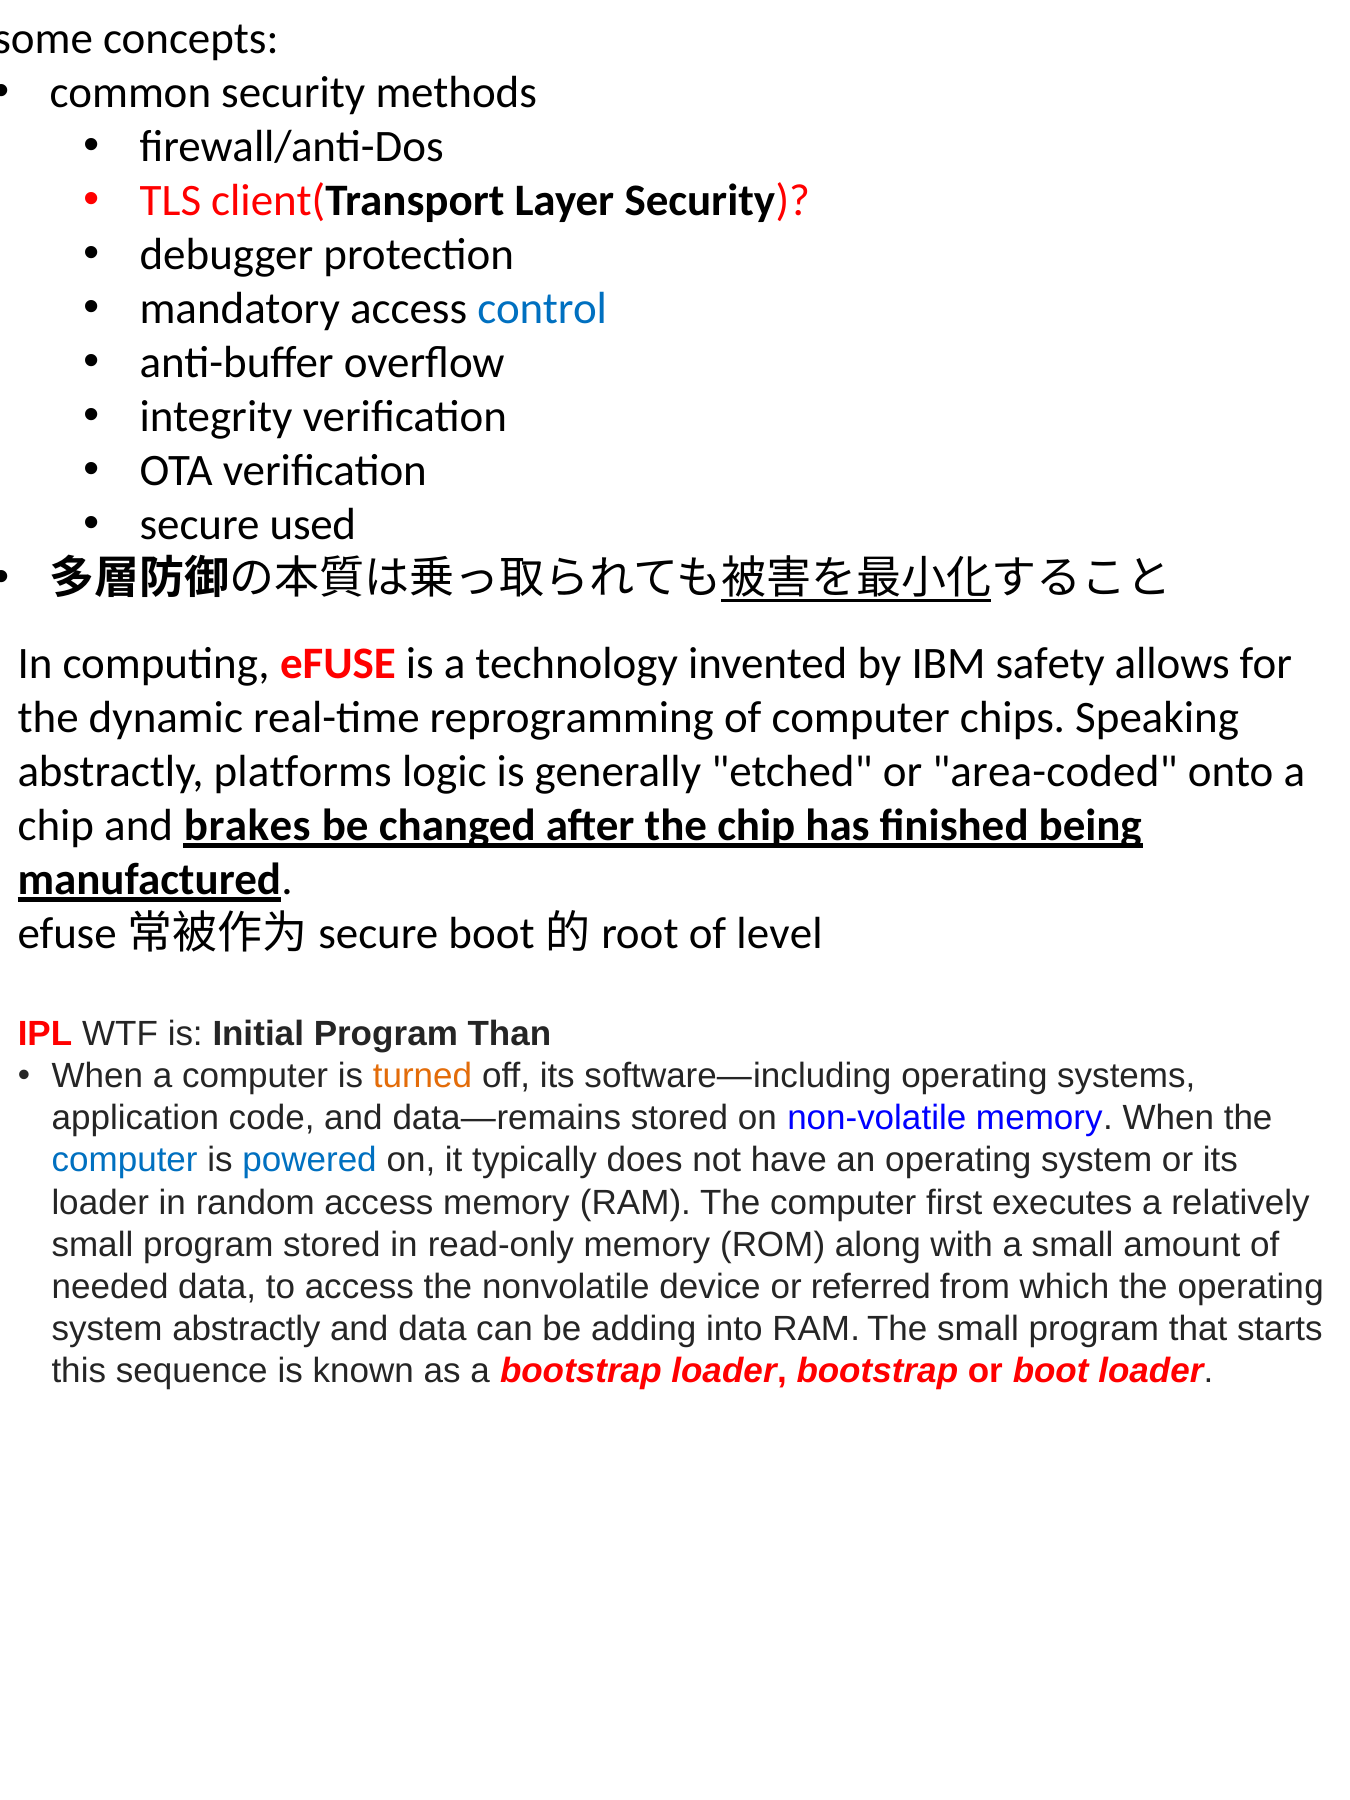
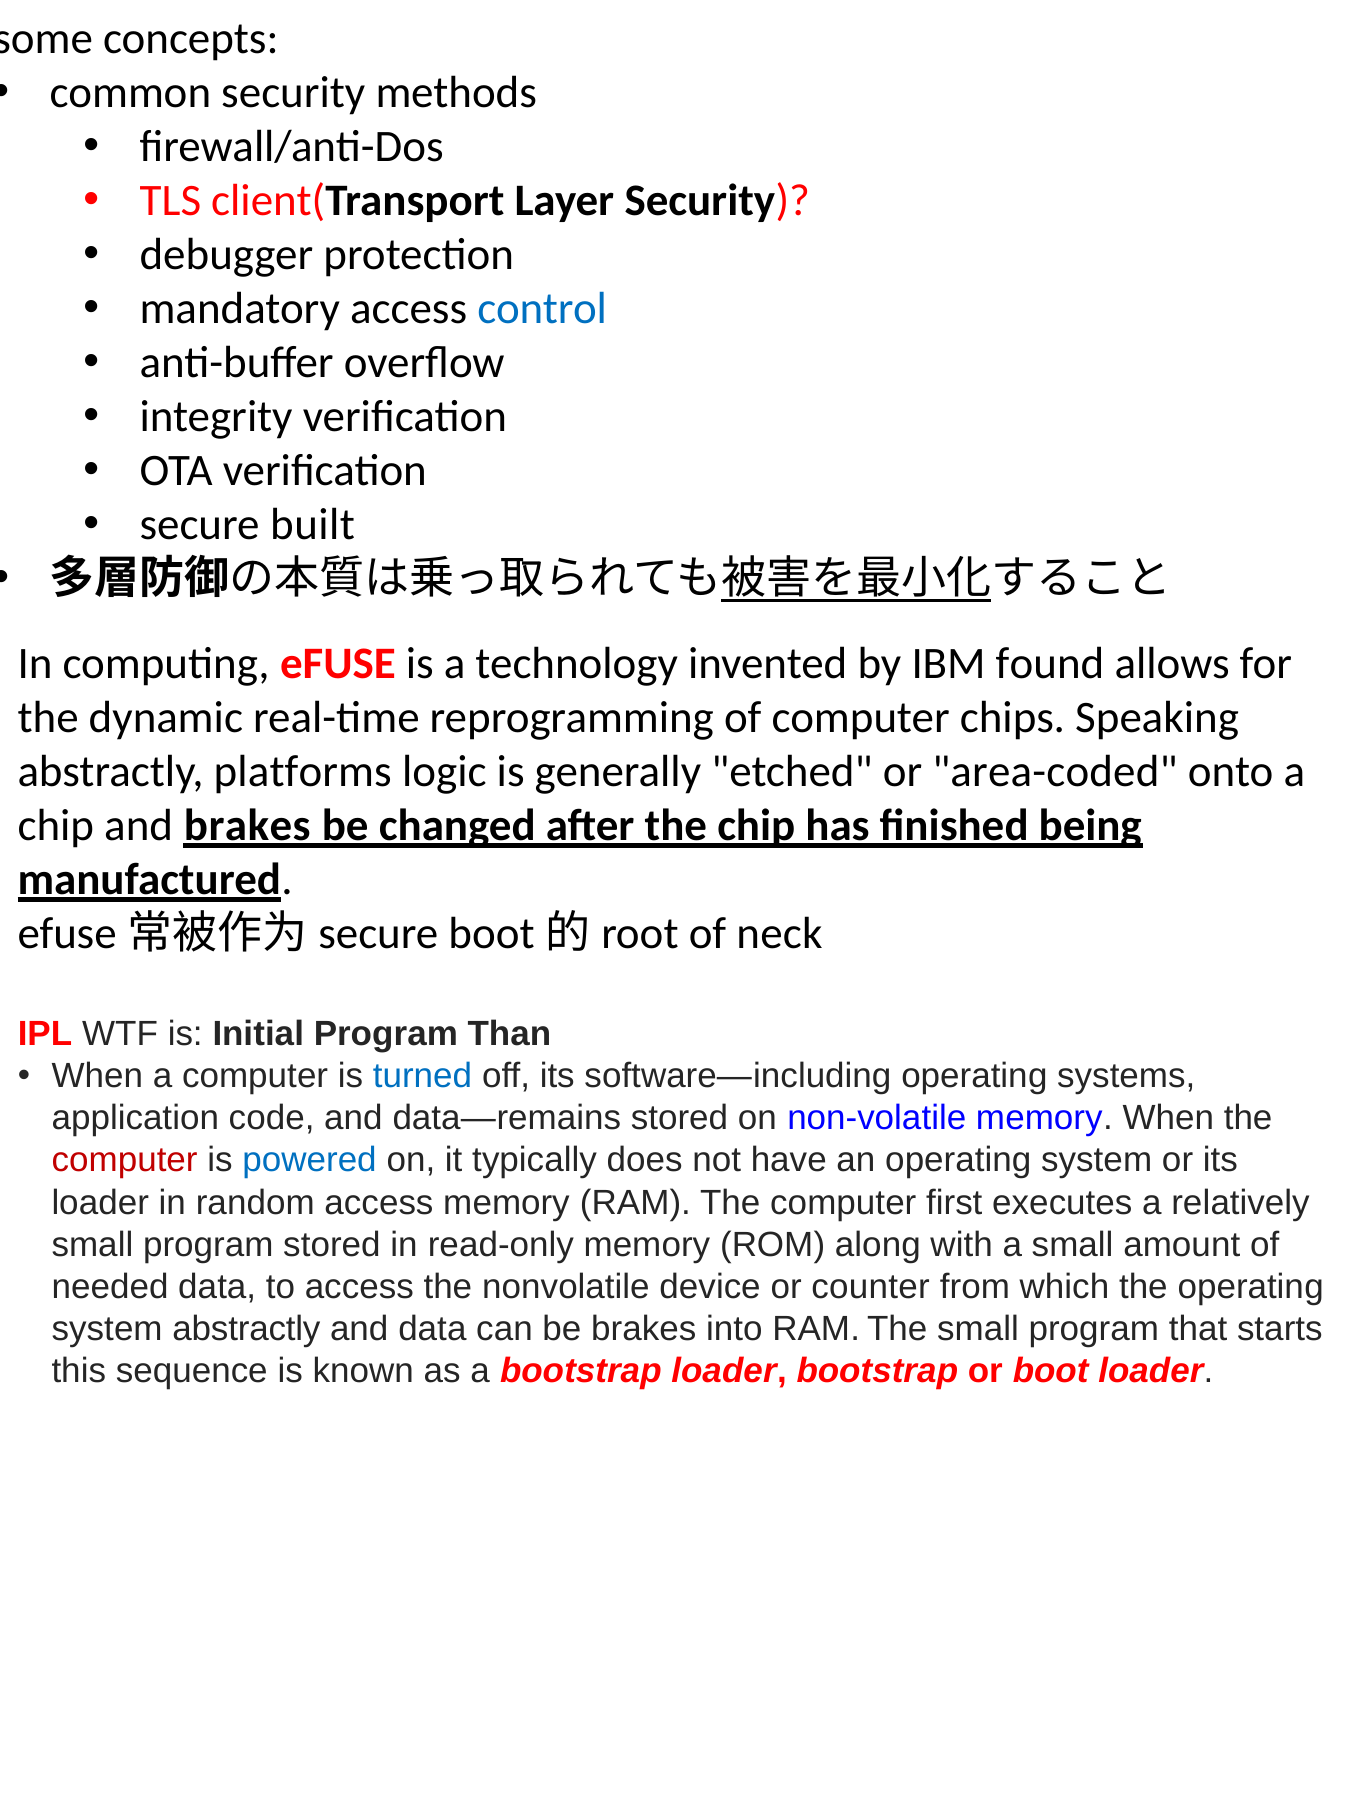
used: used -> built
safety: safety -> found
level: level -> neck
turned colour: orange -> blue
computer at (125, 1160) colour: blue -> red
referred: referred -> counter
be adding: adding -> brakes
